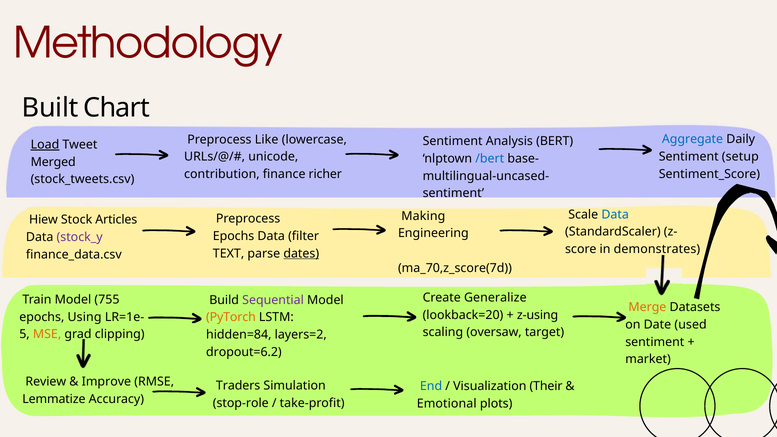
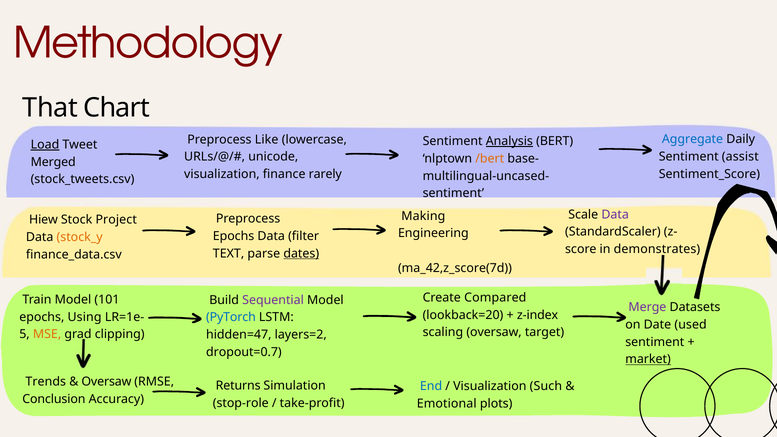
Built: Built -> That
Analysis underline: none -> present
setup: setup -> assist
/bert colour: blue -> orange
contribution at (222, 174): contribution -> visualization
richer: richer -> rarely
Data at (615, 215) colour: blue -> purple
Articles: Articles -> Project
stock_y colour: purple -> orange
ma_70,z_score(7d: ma_70,z_score(7d -> ma_42,z_score(7d
Generalize: Generalize -> Compared
755: 755 -> 101
Merge colour: orange -> purple
z-using: z-using -> z-index
PyTorch colour: orange -> blue
hidden=84: hidden=84 -> hidden=47
dropout=6.2: dropout=6.2 -> dropout=0.7
market underline: none -> present
Review: Review -> Trends
Improve at (106, 382): Improve -> Oversaw
Traders: Traders -> Returns
Their: Their -> Such
Lemmatize: Lemmatize -> Conclusion
